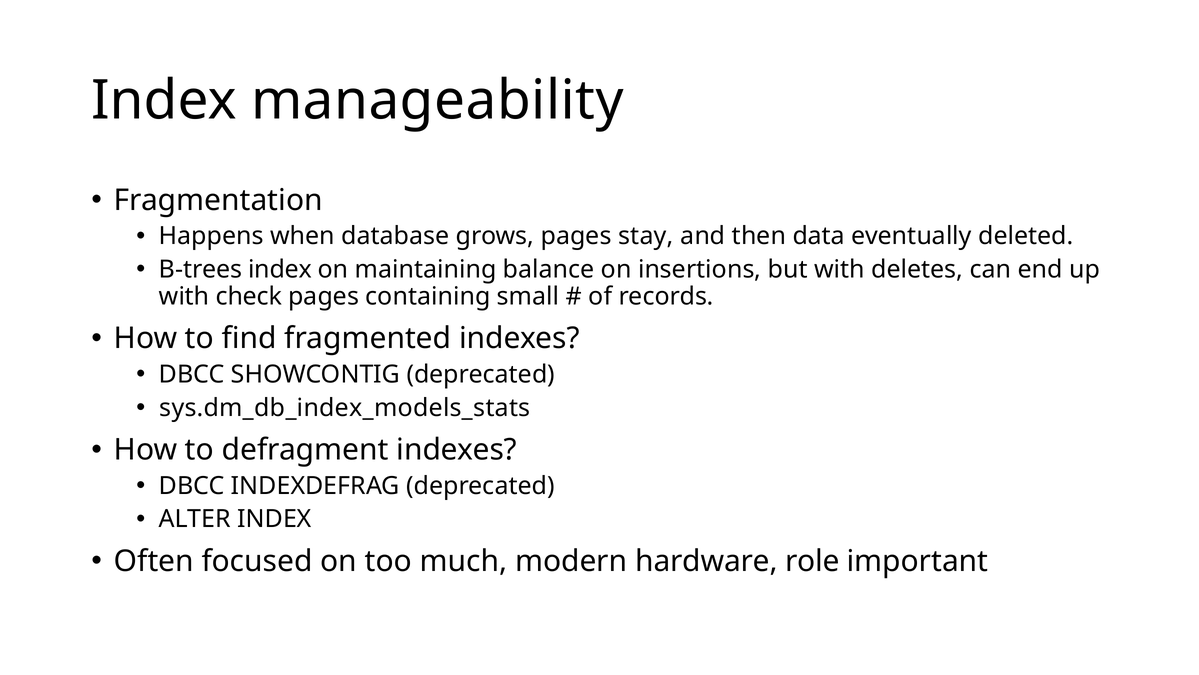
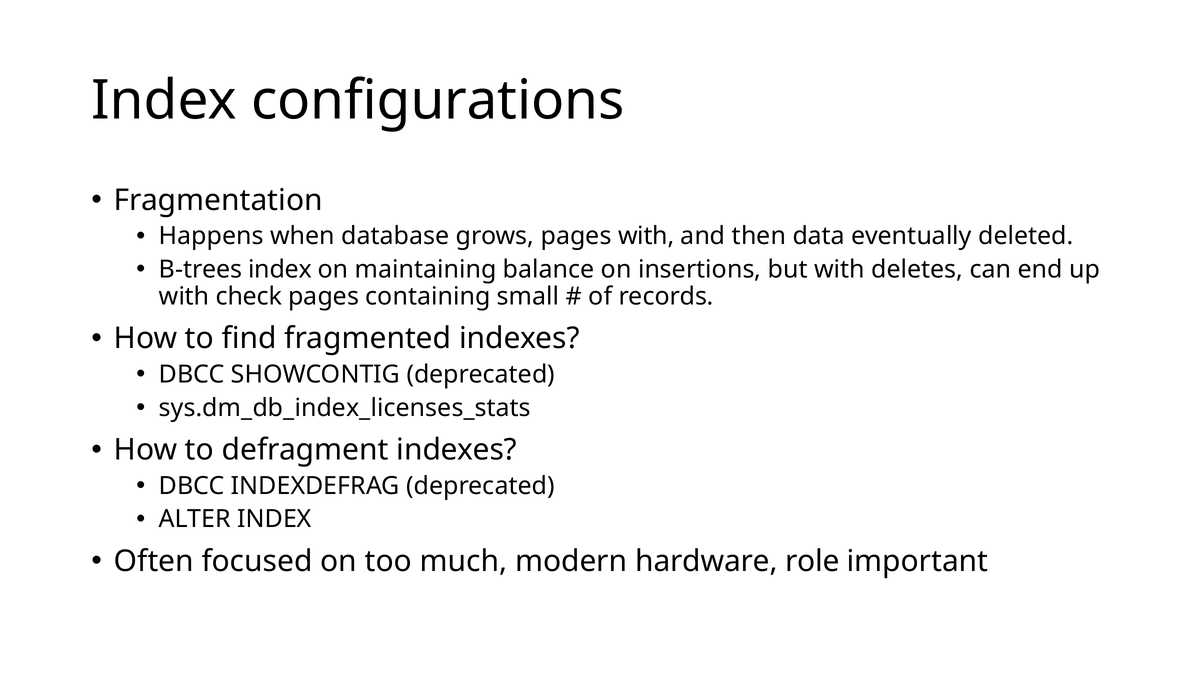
manageability: manageability -> configurations
pages stay: stay -> with
sys.dm_db_index_models_stats: sys.dm_db_index_models_stats -> sys.dm_db_index_licenses_stats
